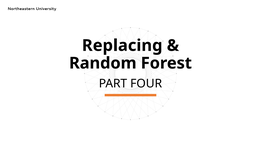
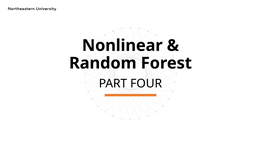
Replacing: Replacing -> Nonlinear
